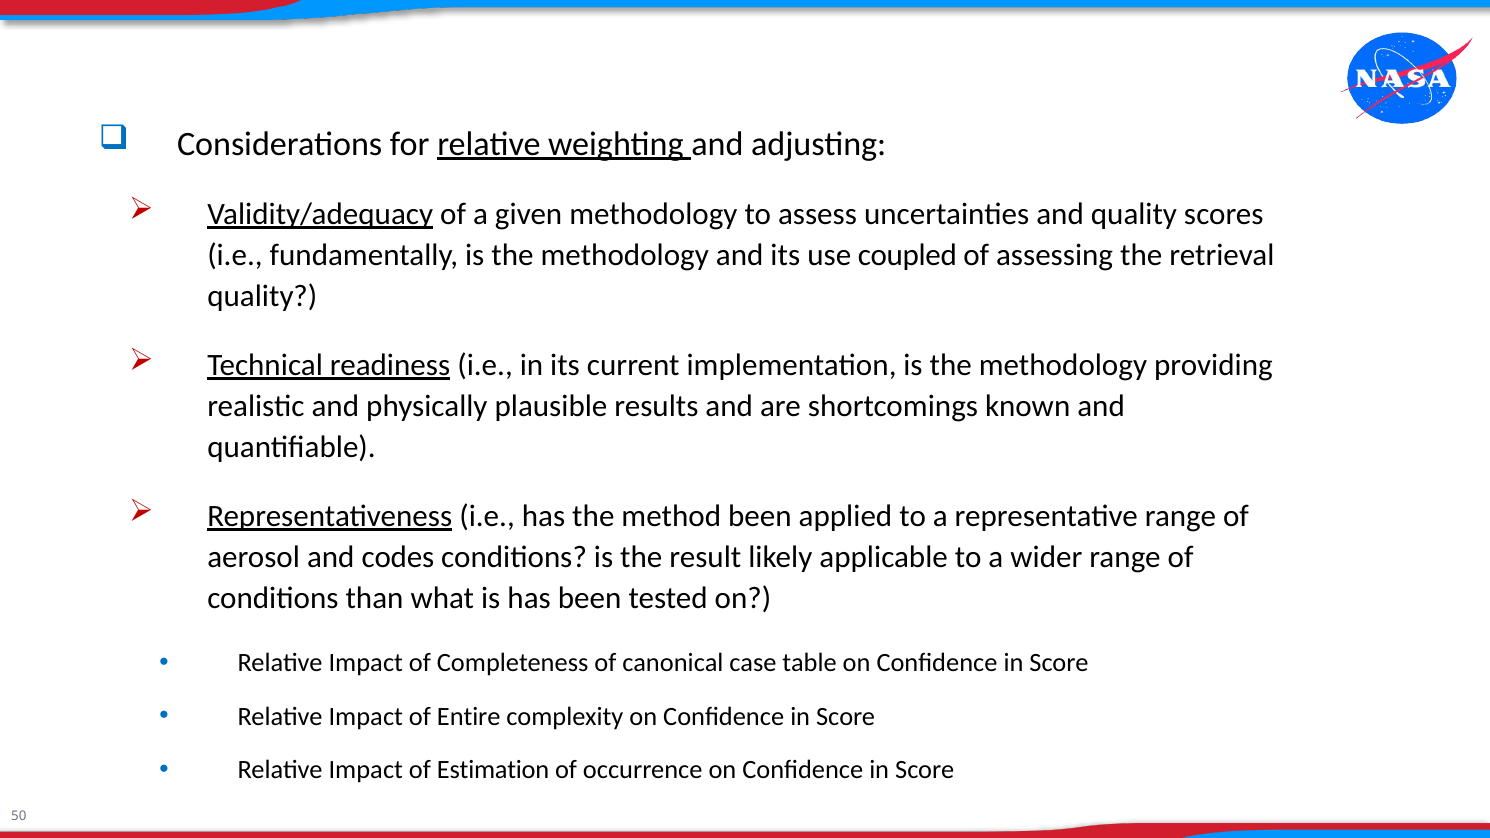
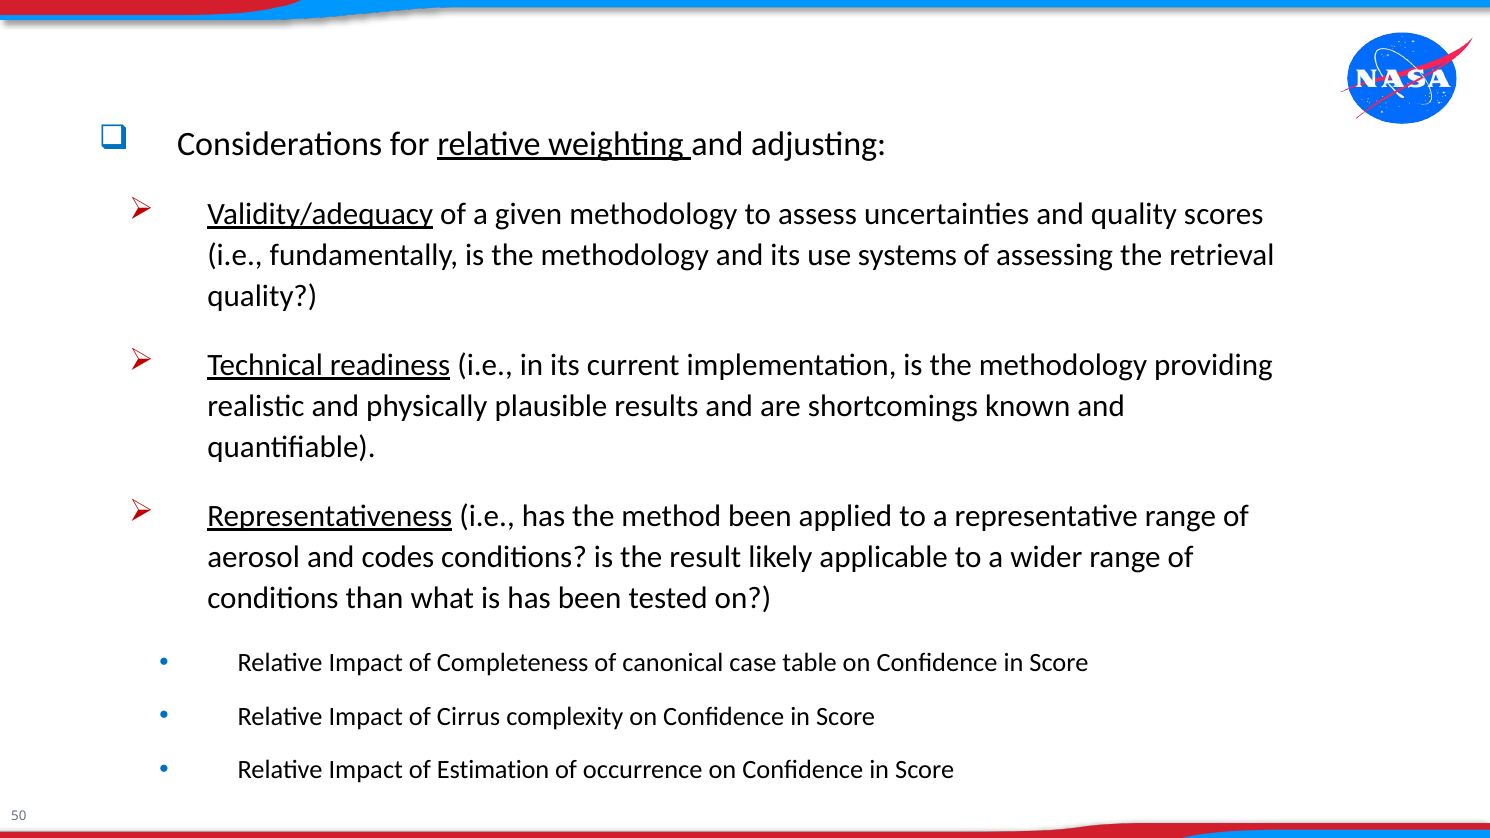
coupled: coupled -> systems
Entire: Entire -> Cirrus
